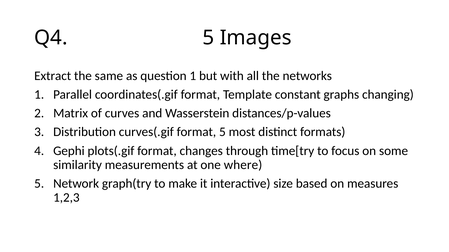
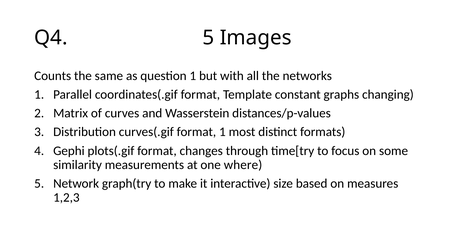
Extract: Extract -> Counts
format 5: 5 -> 1
